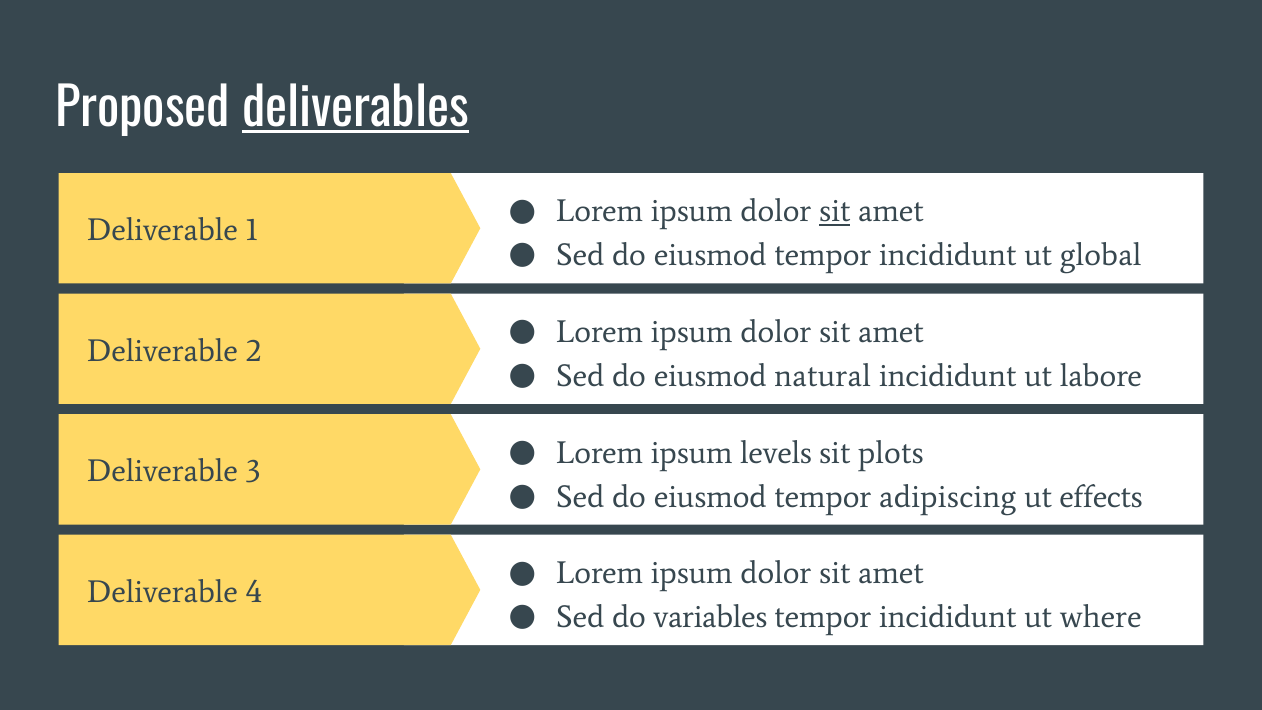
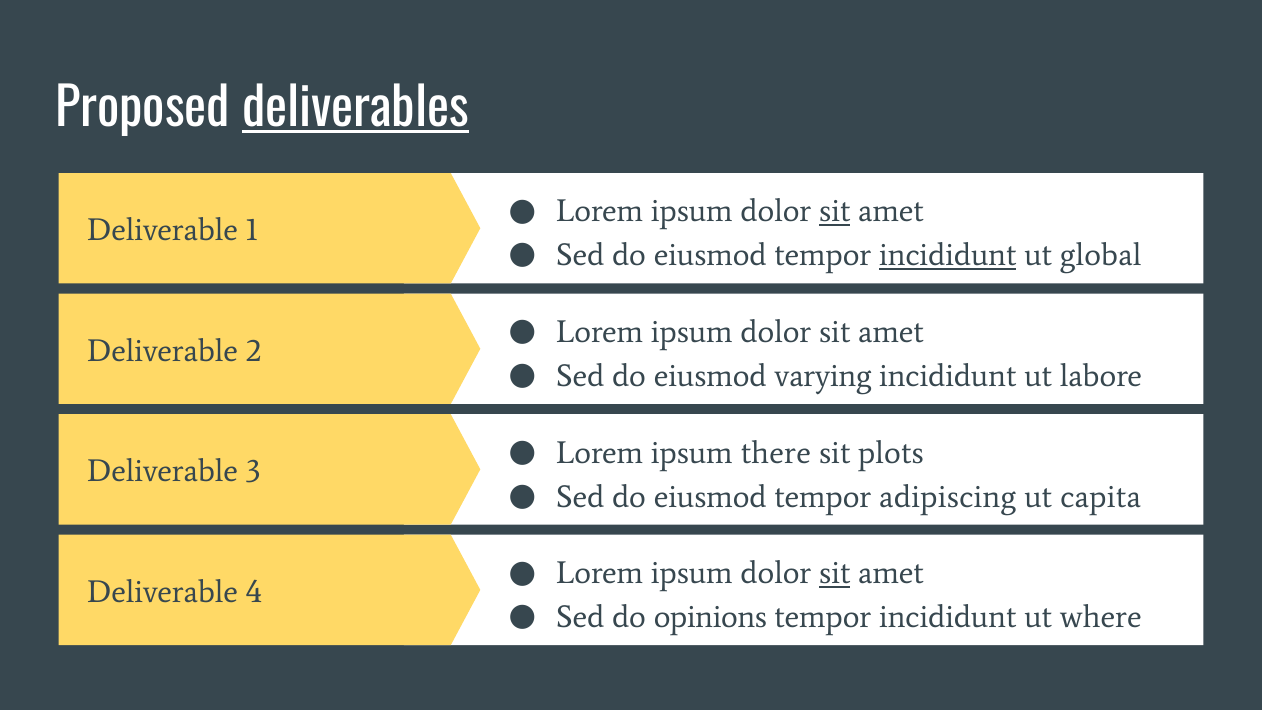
incididunt at (948, 255) underline: none -> present
natural: natural -> varying
levels: levels -> there
effects: effects -> capita
sit at (835, 573) underline: none -> present
variables: variables -> opinions
